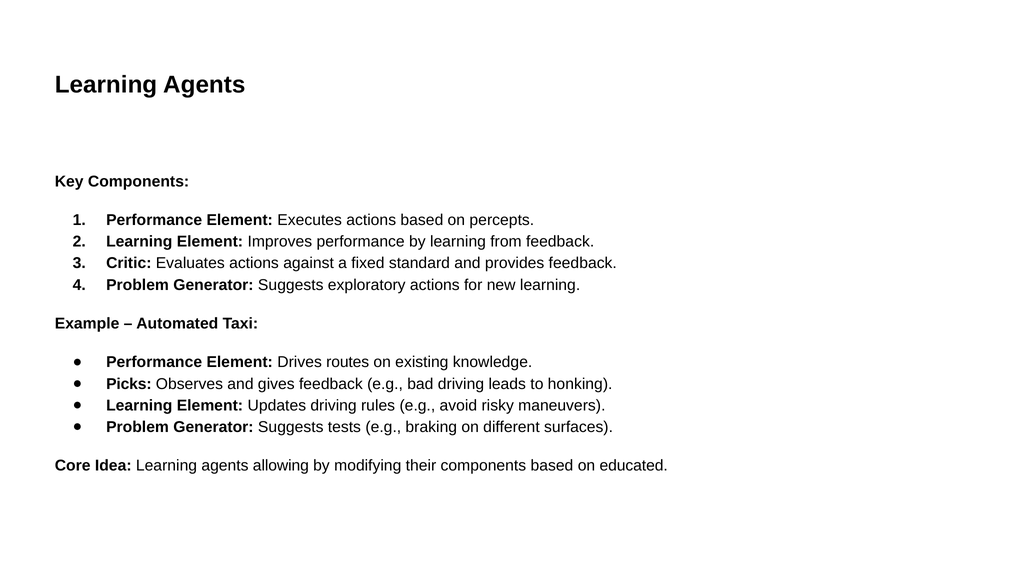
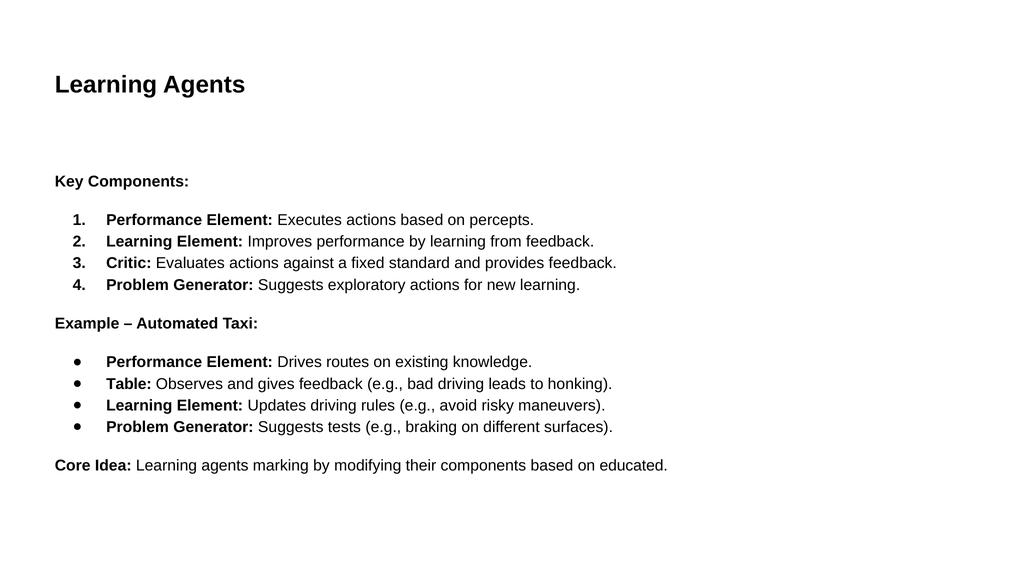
Picks: Picks -> Table
allowing: allowing -> marking
